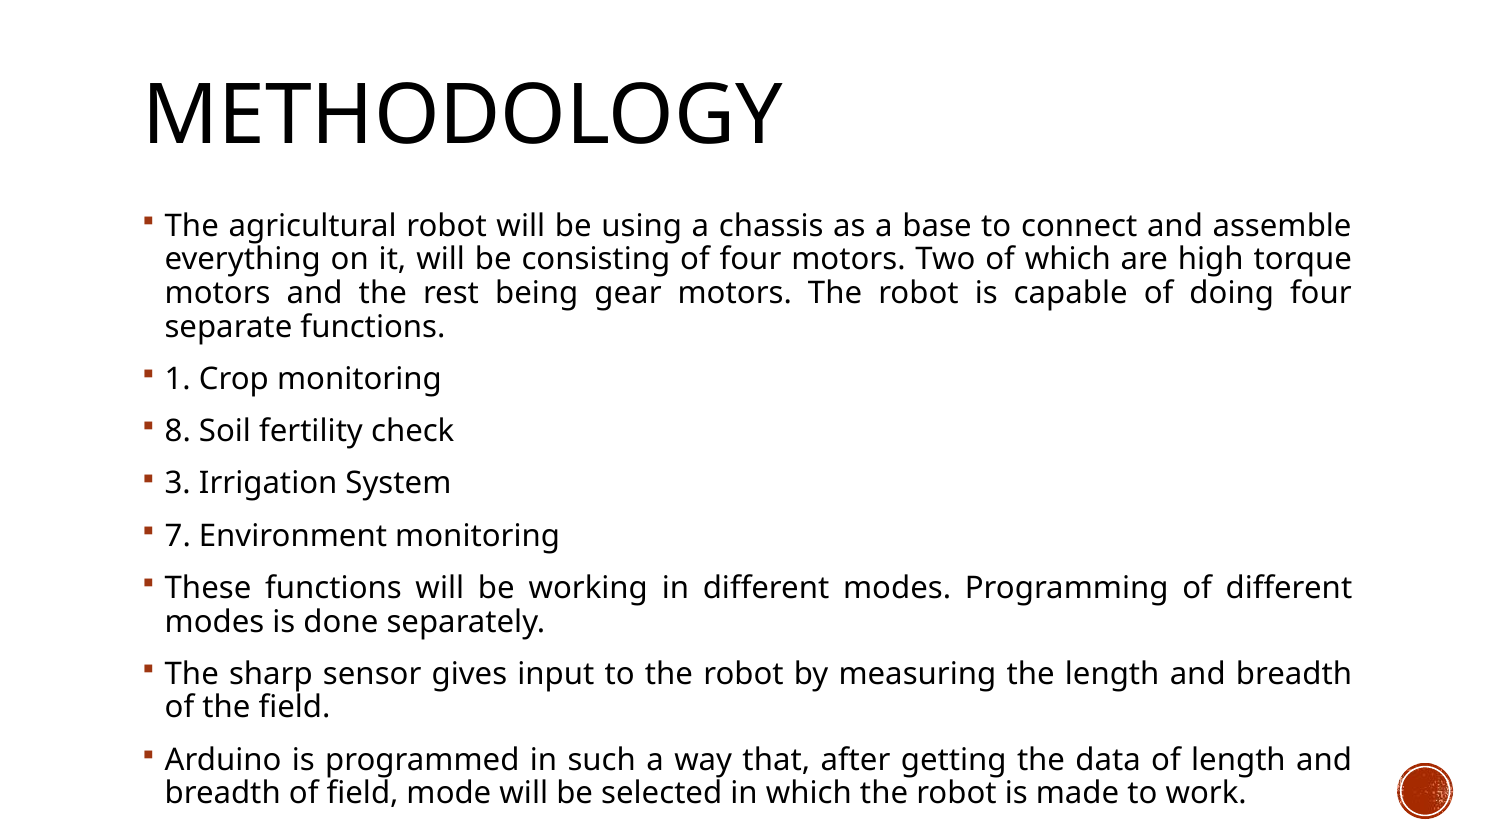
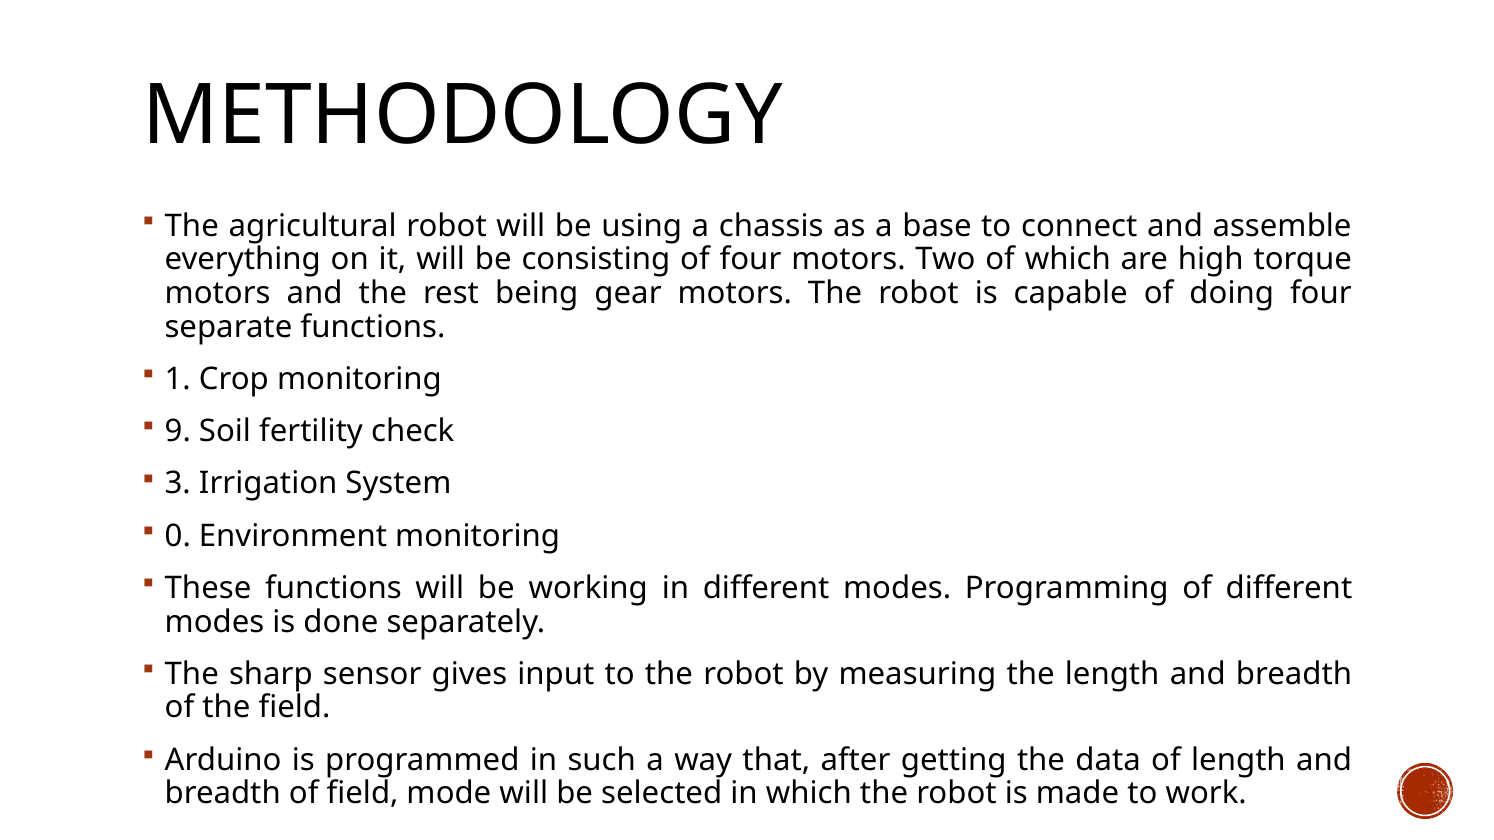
8: 8 -> 9
7: 7 -> 0
